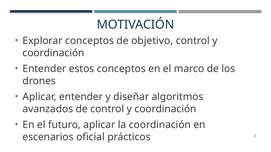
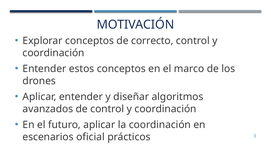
objetivo: objetivo -> correcto
